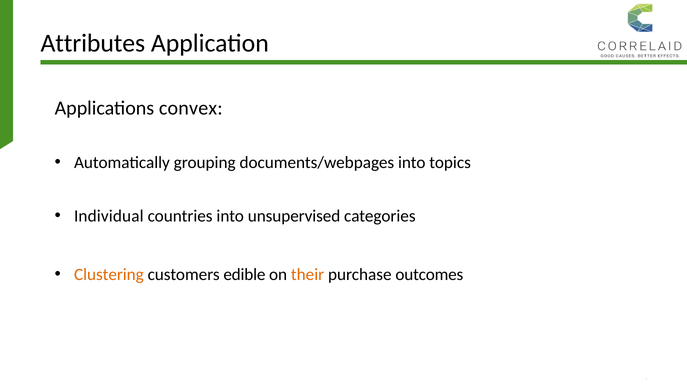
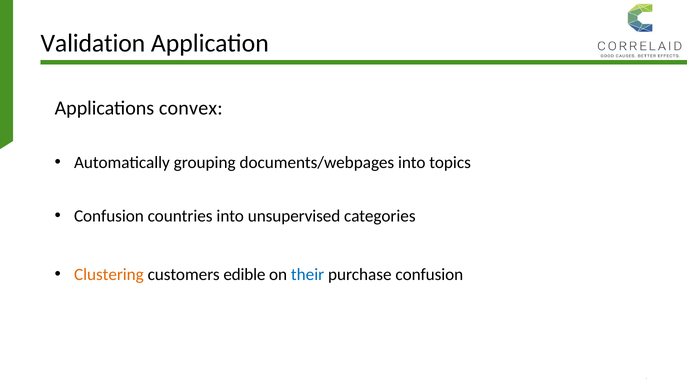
Attributes: Attributes -> Validation
Individual at (109, 216): Individual -> Confusion
their colour: orange -> blue
purchase outcomes: outcomes -> confusion
